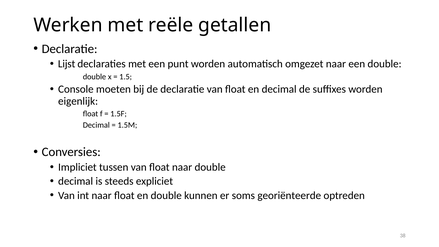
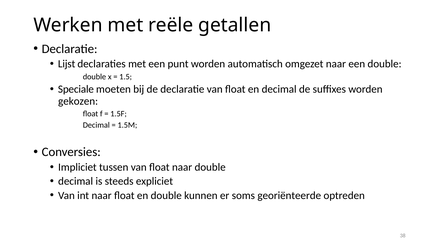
Console: Console -> Speciale
eigenlijk: eigenlijk -> gekozen
